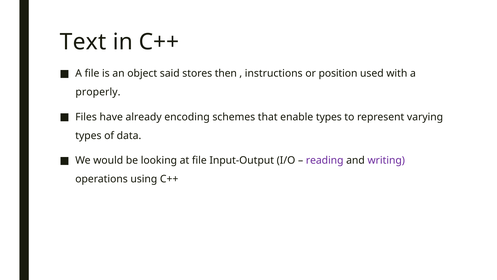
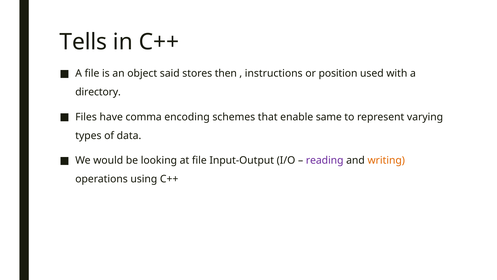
Text: Text -> Tells
properly: properly -> directory
already: already -> comma
enable types: types -> same
writing colour: purple -> orange
